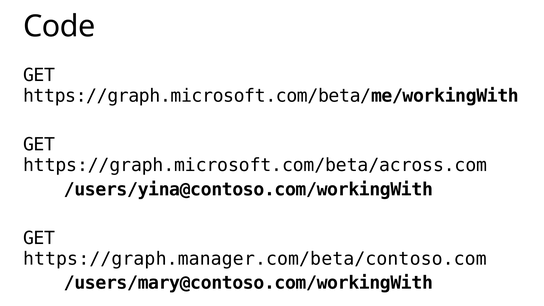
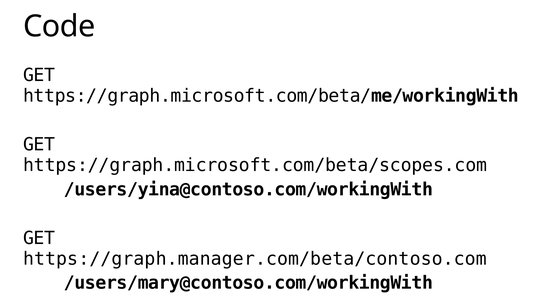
https://graph.microsoft.com/beta/across.com: https://graph.microsoft.com/beta/across.com -> https://graph.microsoft.com/beta/scopes.com
